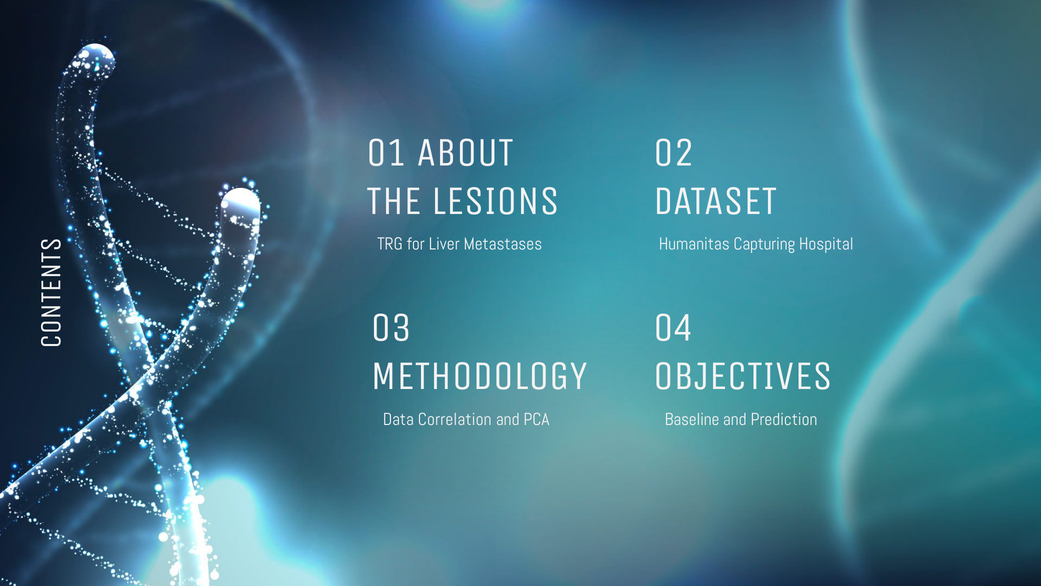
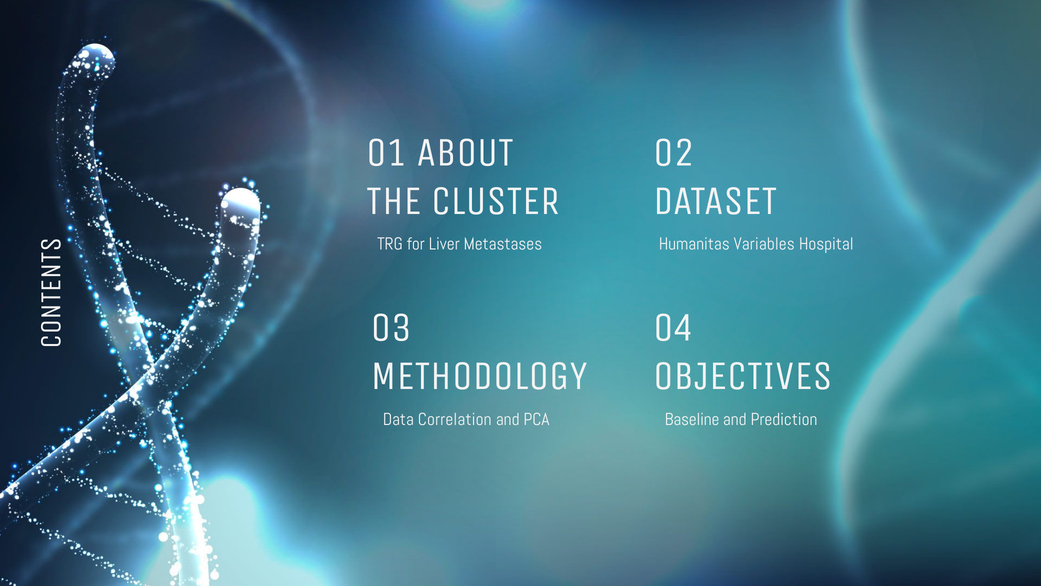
LESIONS: LESIONS -> CLUSTER
Capturing: Capturing -> Variables
